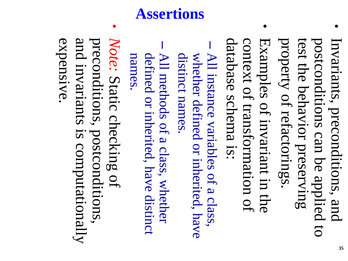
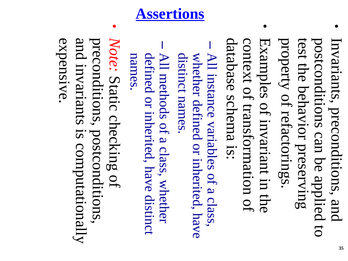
Assertions underline: none -> present
